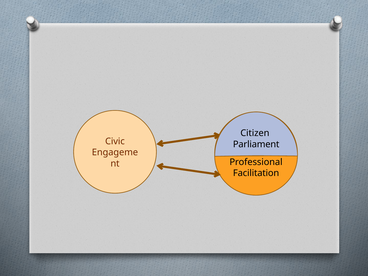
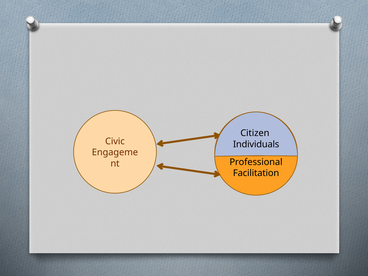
Parliament: Parliament -> Individuals
